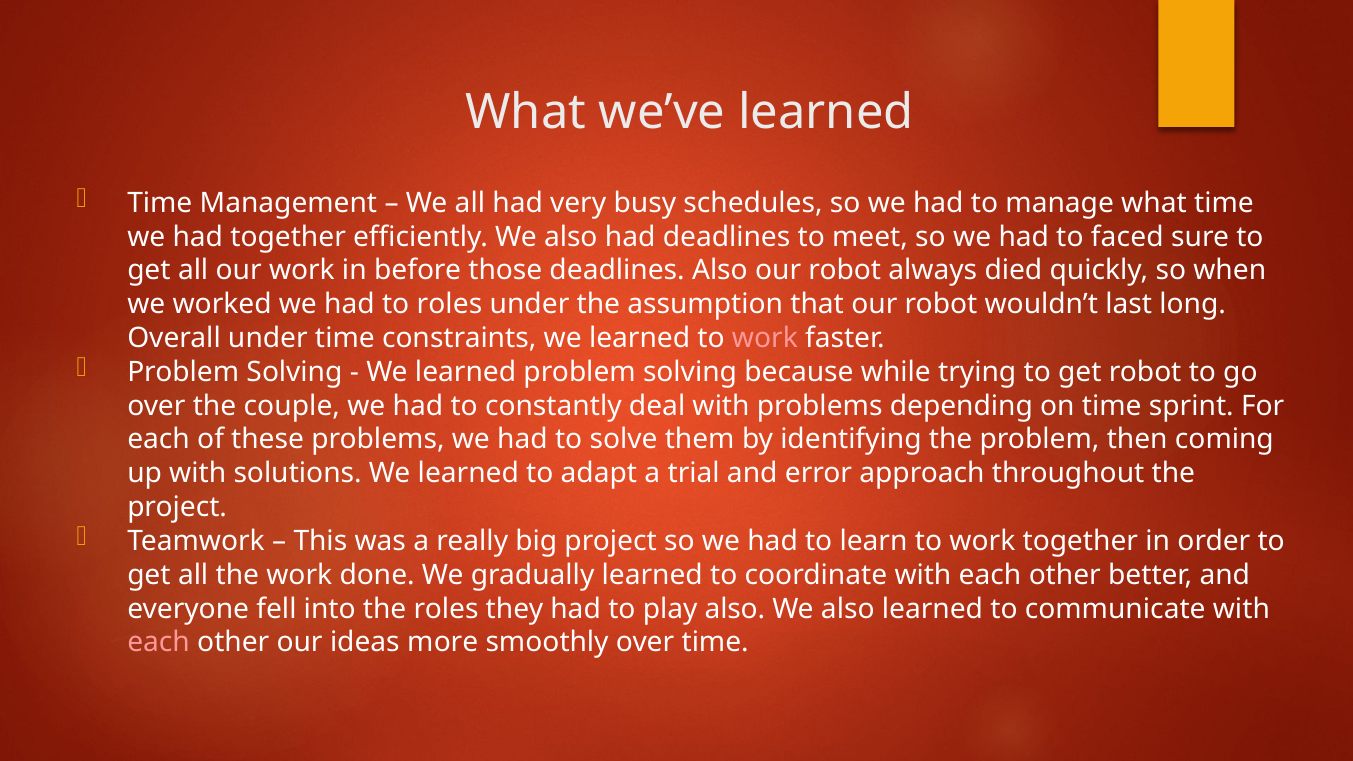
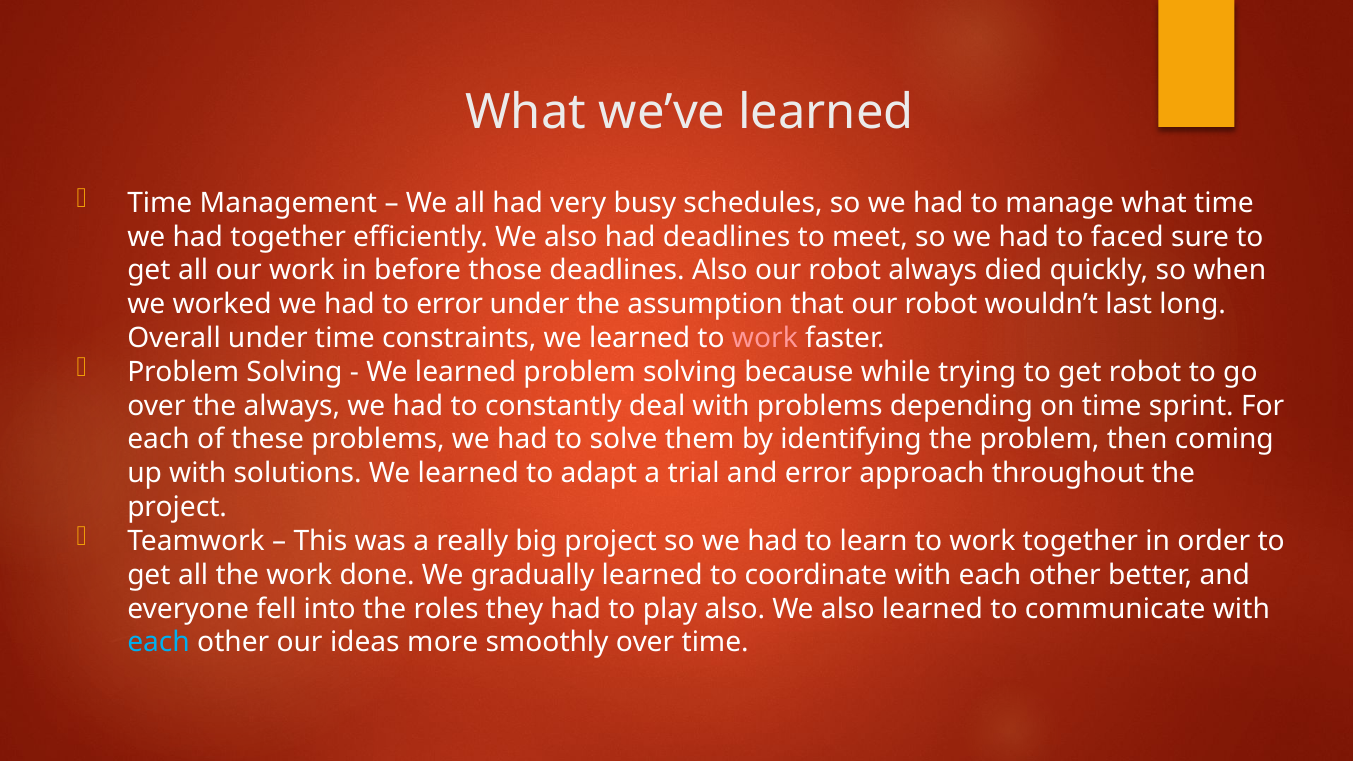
to roles: roles -> error
the couple: couple -> always
each at (159, 643) colour: pink -> light blue
